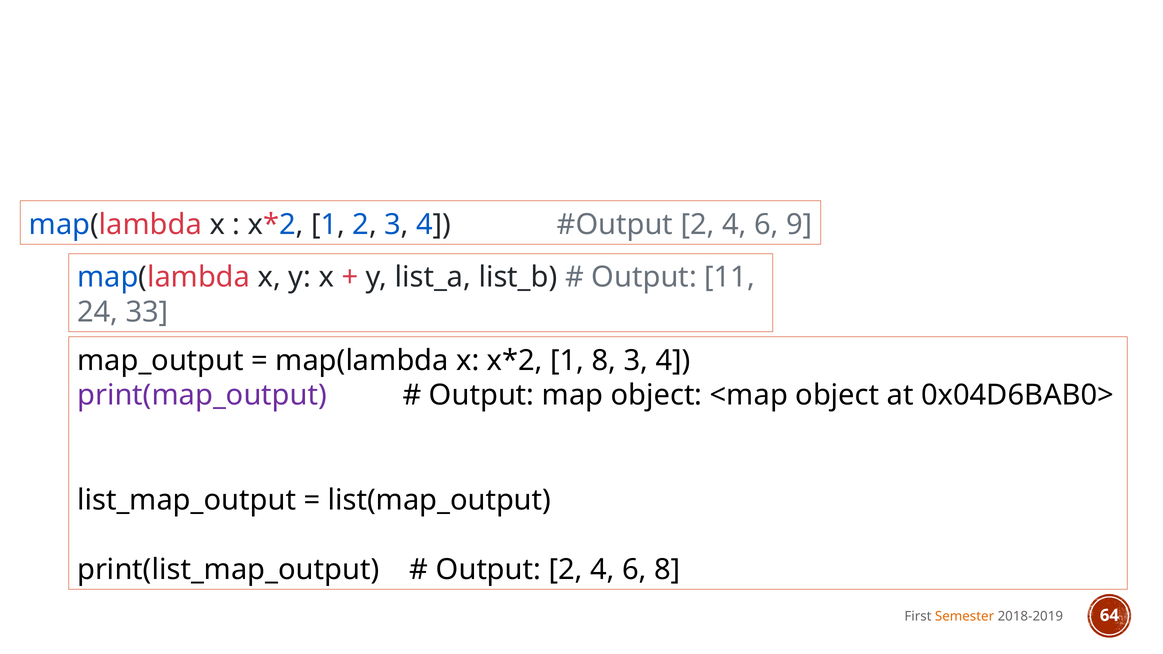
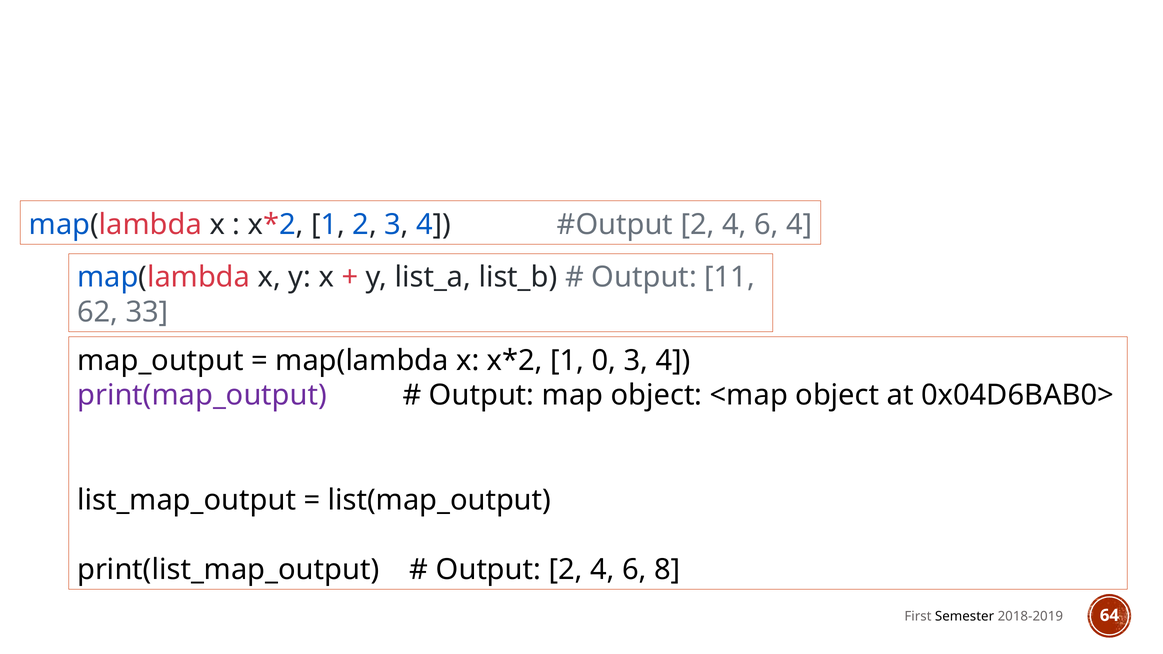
6 9: 9 -> 4
24: 24 -> 62
1 8: 8 -> 0
Semester colour: orange -> black
